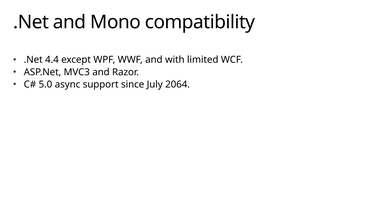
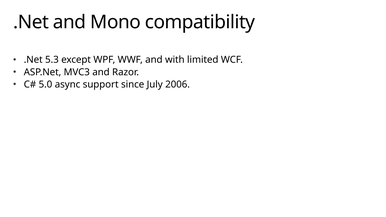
4.4: 4.4 -> 5.3
2064: 2064 -> 2006
